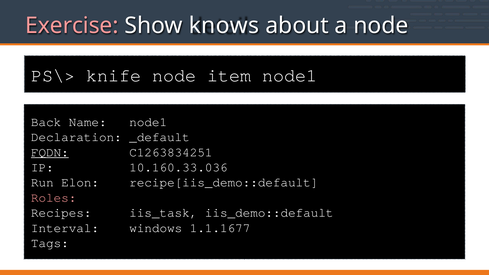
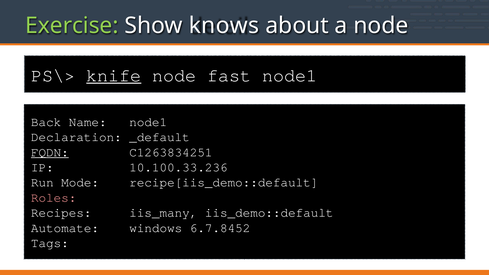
Exercise colour: pink -> light green
knife underline: none -> present
item: item -> fast
10.160.33.036: 10.160.33.036 -> 10.100.33.236
Elon: Elon -> Mode
iis_task: iis_task -> iis_many
Interval: Interval -> Automate
1.1.1677: 1.1.1677 -> 6.7.8452
